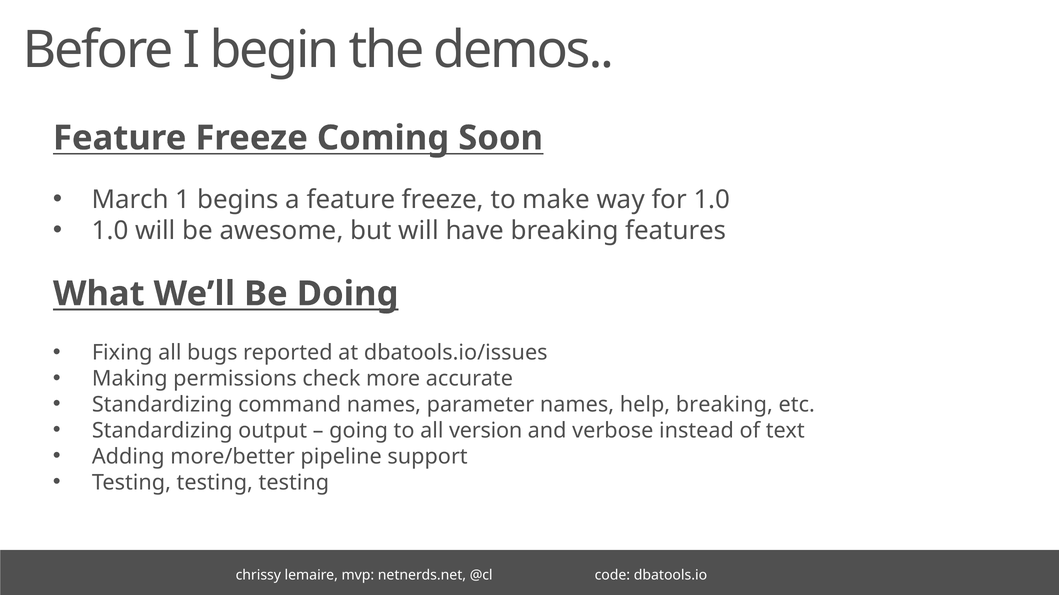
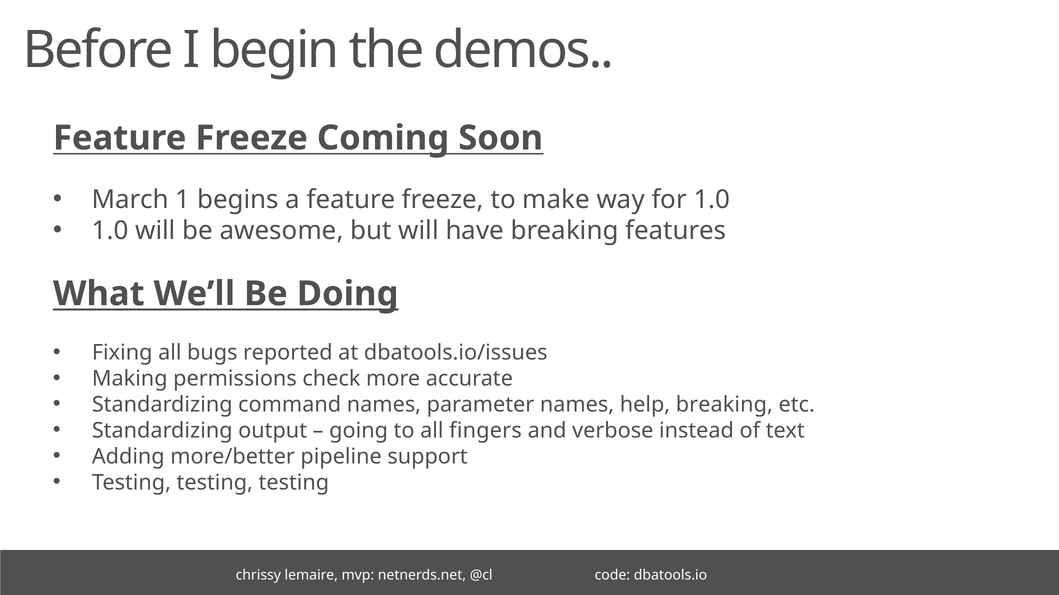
version: version -> fingers
